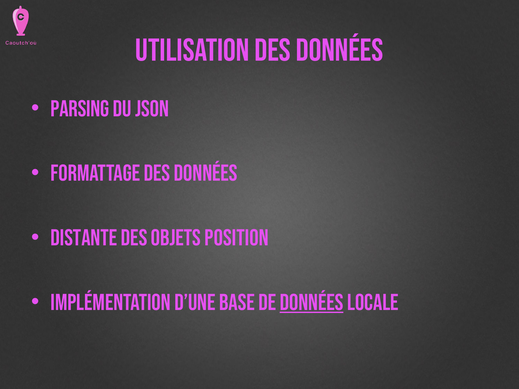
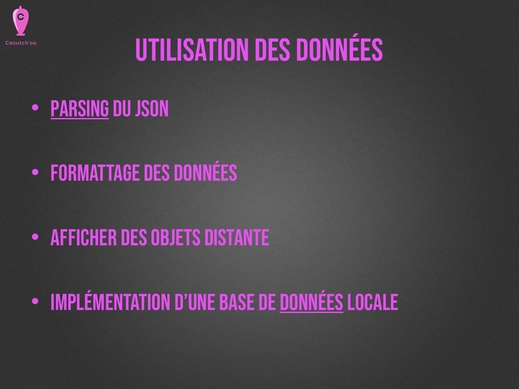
Parsing underline: none -> present
Distante: Distante -> Afficher
position: position -> distante
